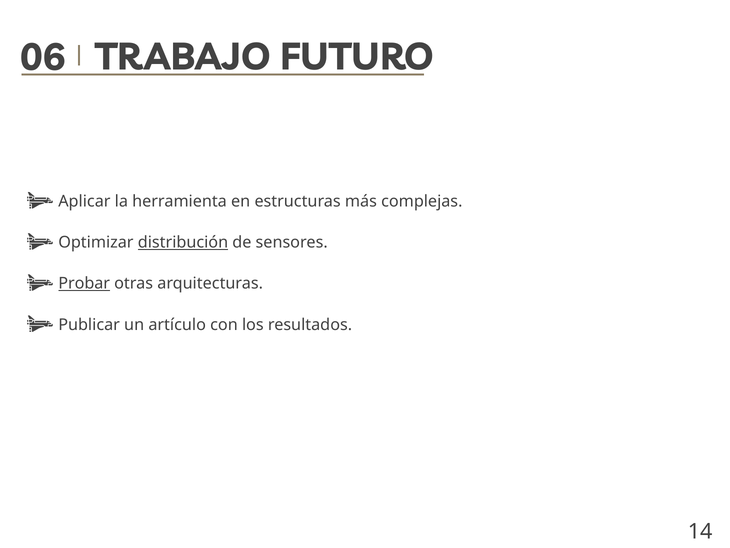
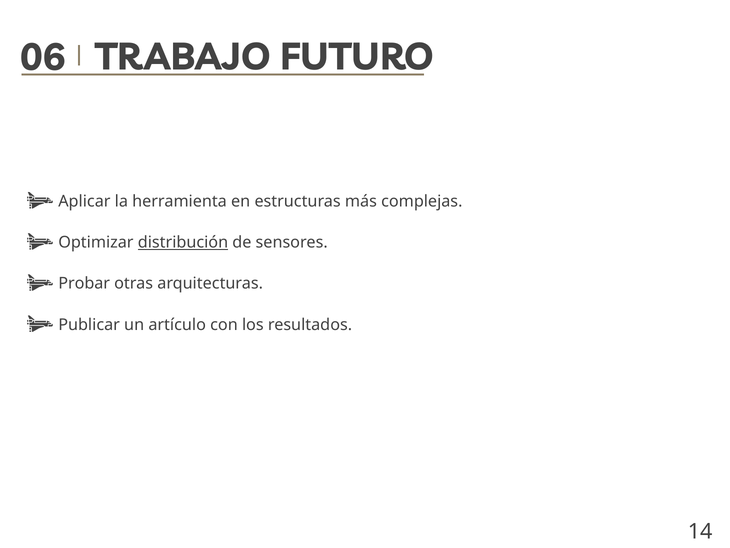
Probar underline: present -> none
